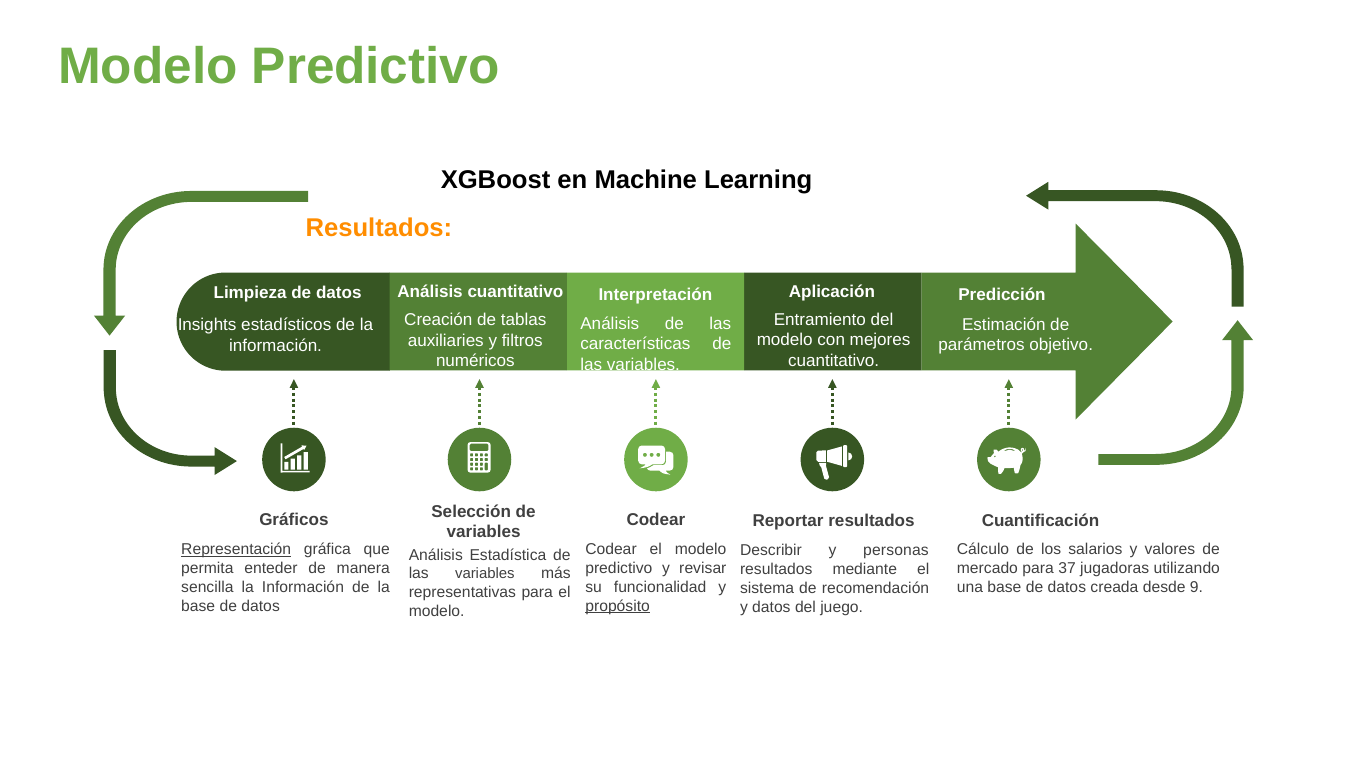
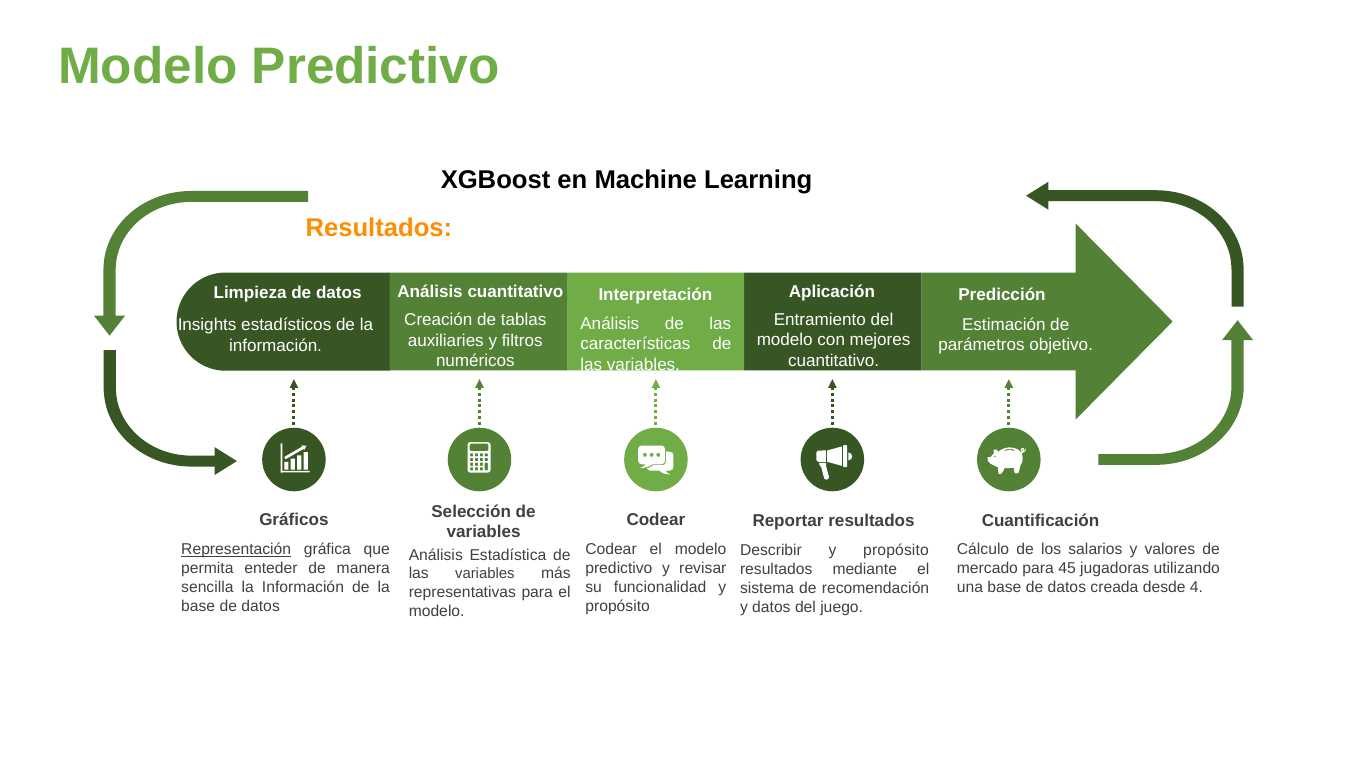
Describir y personas: personas -> propósito
37: 37 -> 45
9: 9 -> 4
propósito at (618, 606) underline: present -> none
